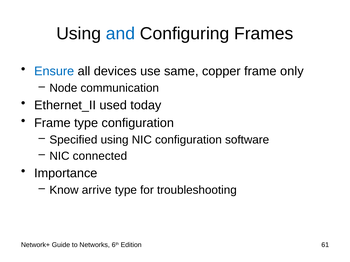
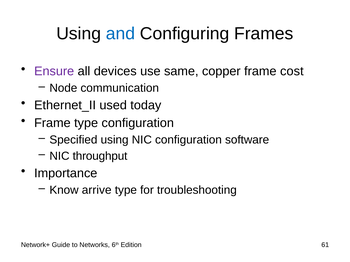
Ensure colour: blue -> purple
only: only -> cost
connected: connected -> throughput
